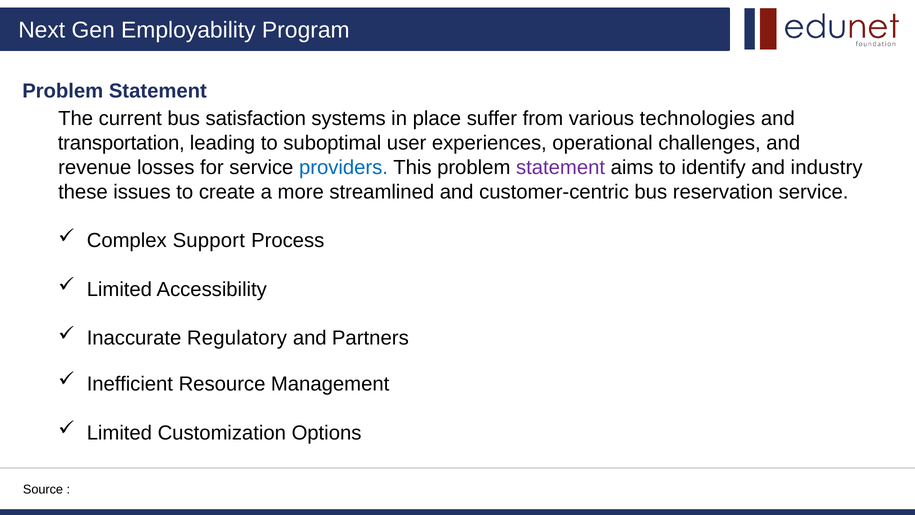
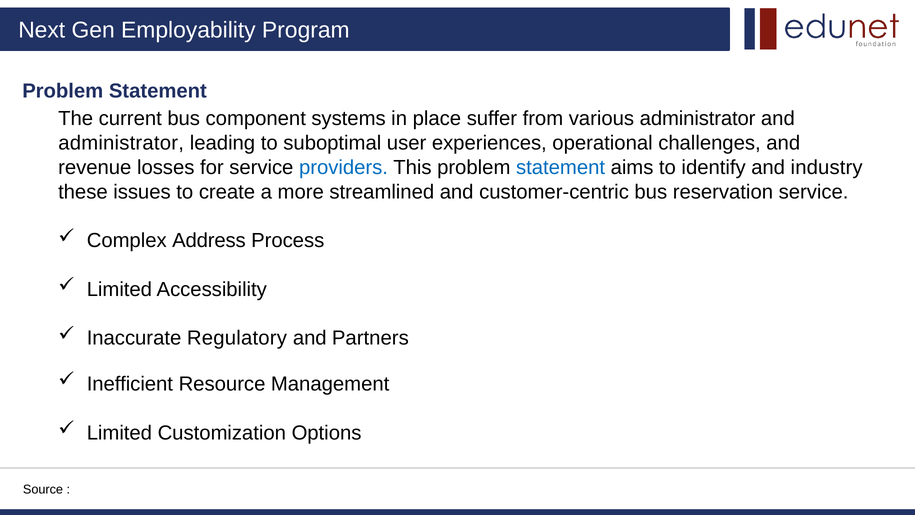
satisfaction: satisfaction -> component
various technologies: technologies -> administrator
transportation at (121, 143): transportation -> administrator
statement at (561, 167) colour: purple -> blue
Support: Support -> Address
